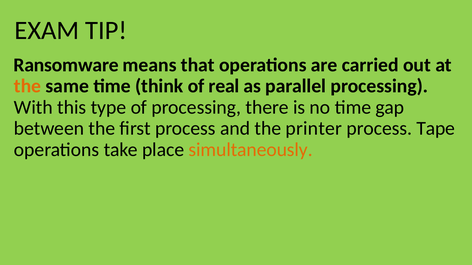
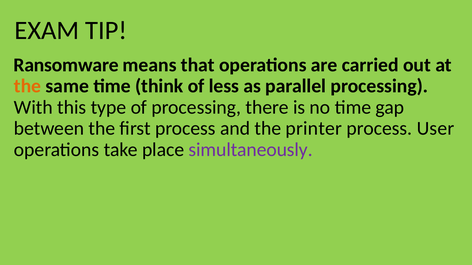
real: real -> less
Tape: Tape -> User
simultaneously colour: orange -> purple
